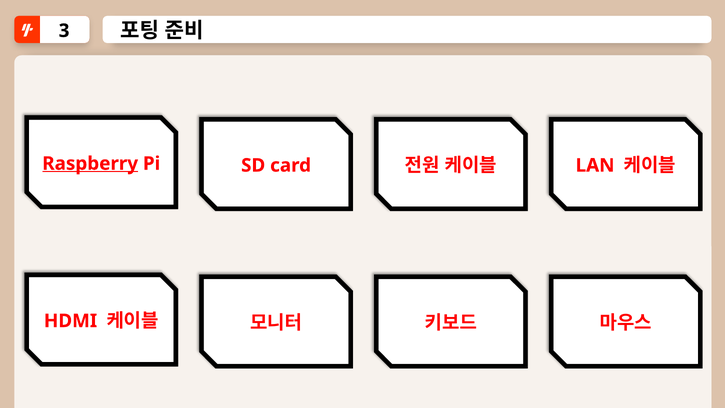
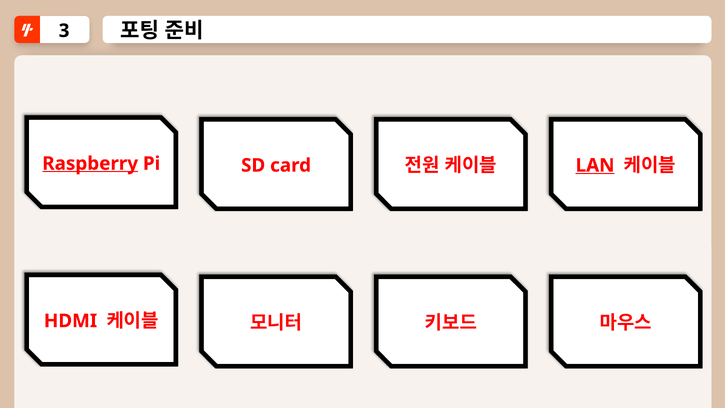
LAN underline: none -> present
